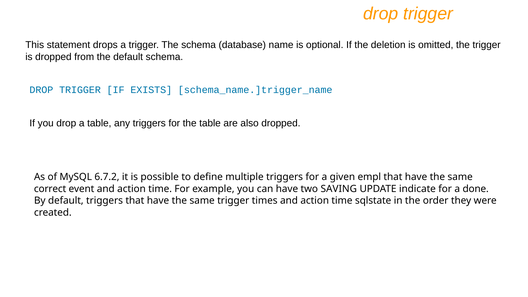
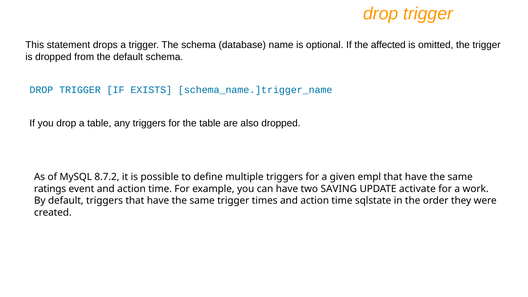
deletion: deletion -> affected
6.7.2: 6.7.2 -> 8.7.2
correct: correct -> ratings
indicate: indicate -> activate
done: done -> work
